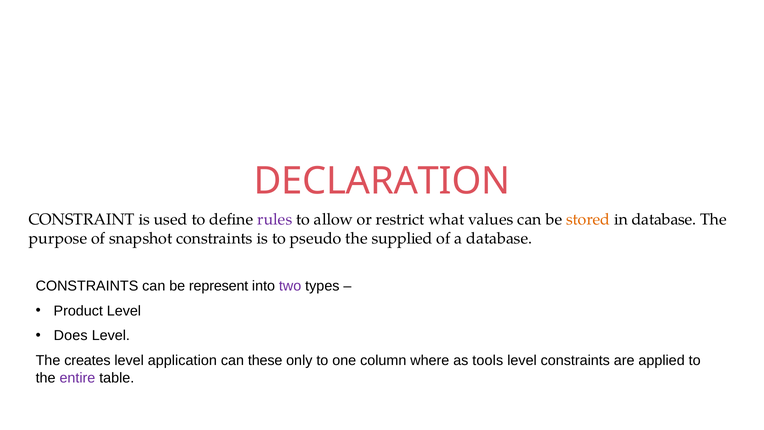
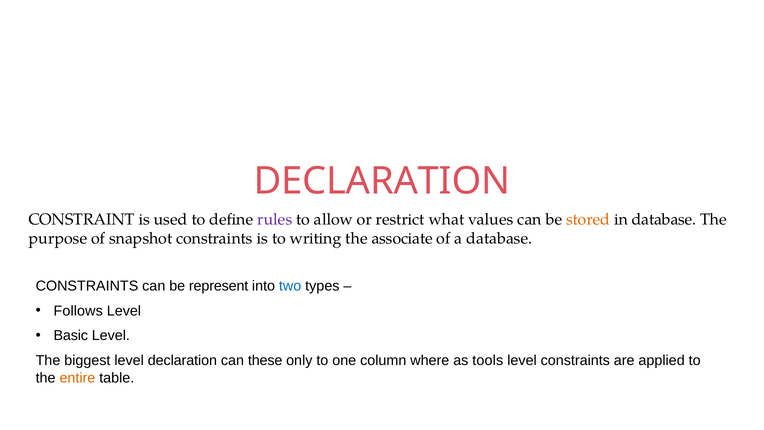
pseudo: pseudo -> writing
supplied: supplied -> associate
two colour: purple -> blue
Product: Product -> Follows
Does: Does -> Basic
creates: creates -> biggest
level application: application -> declaration
entire colour: purple -> orange
